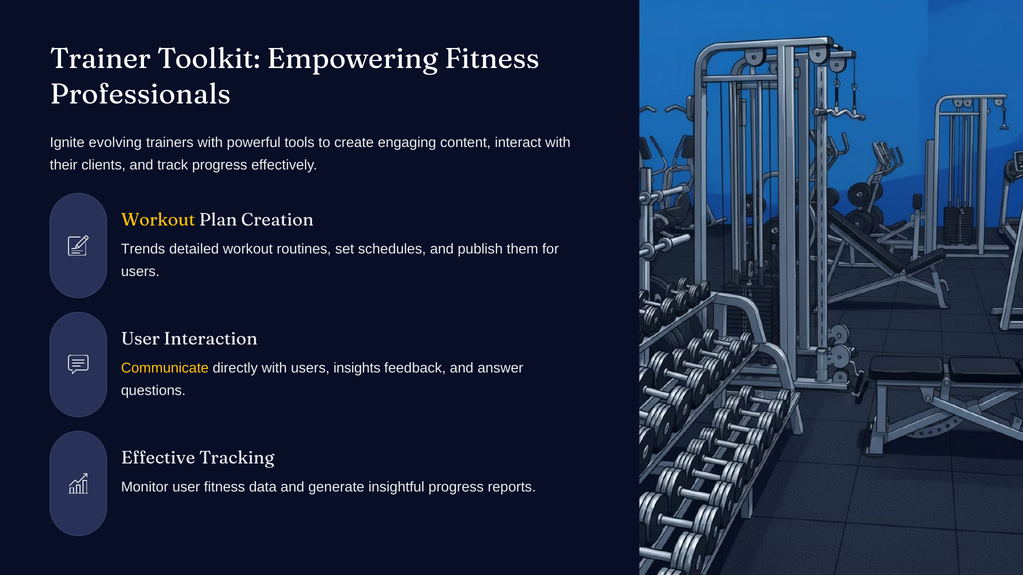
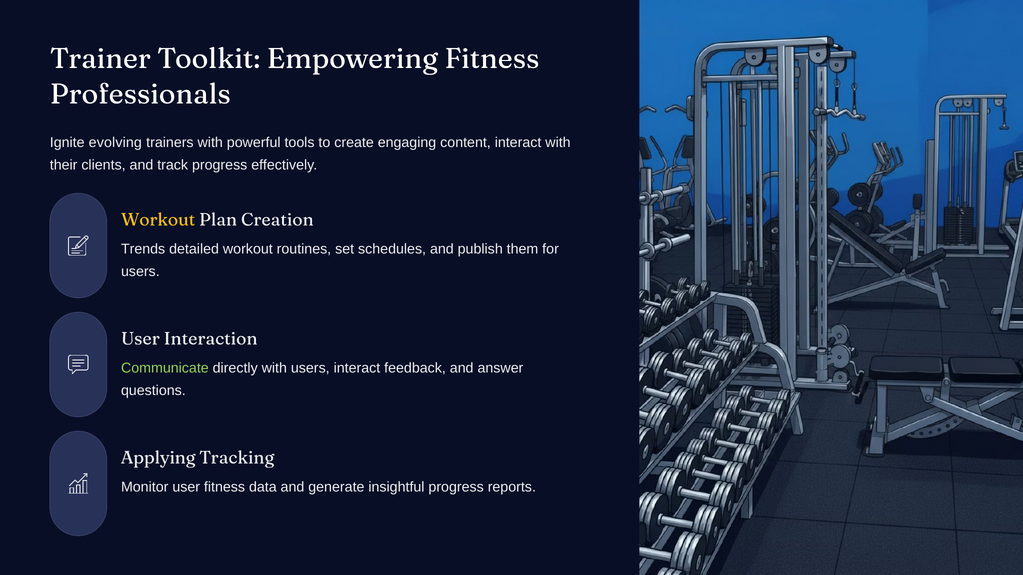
Communicate colour: yellow -> light green
users insights: insights -> interact
Effective: Effective -> Applying
